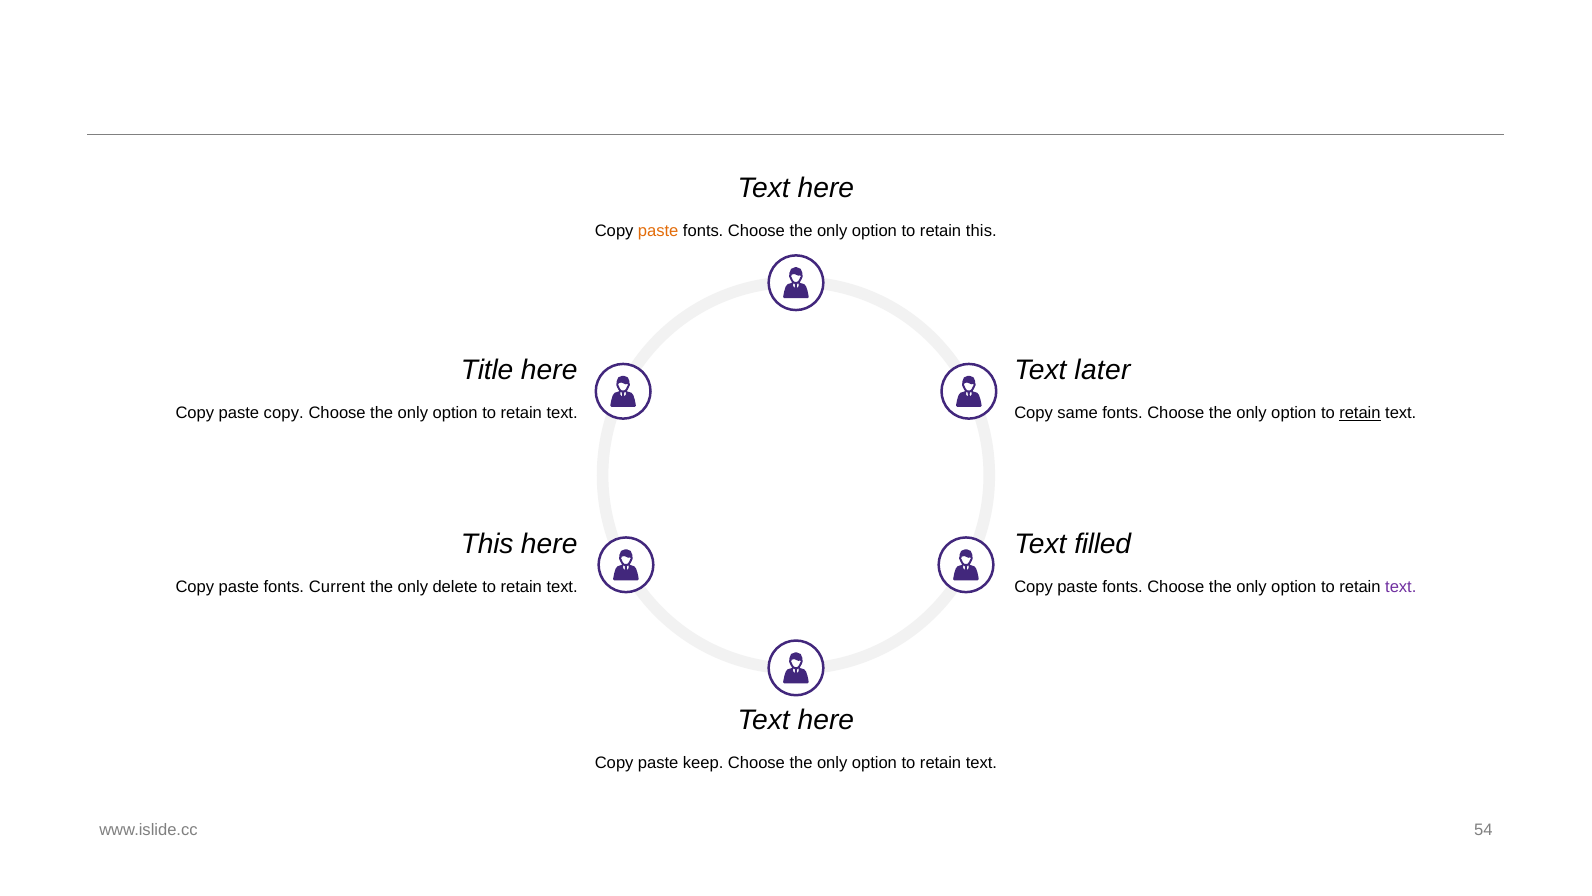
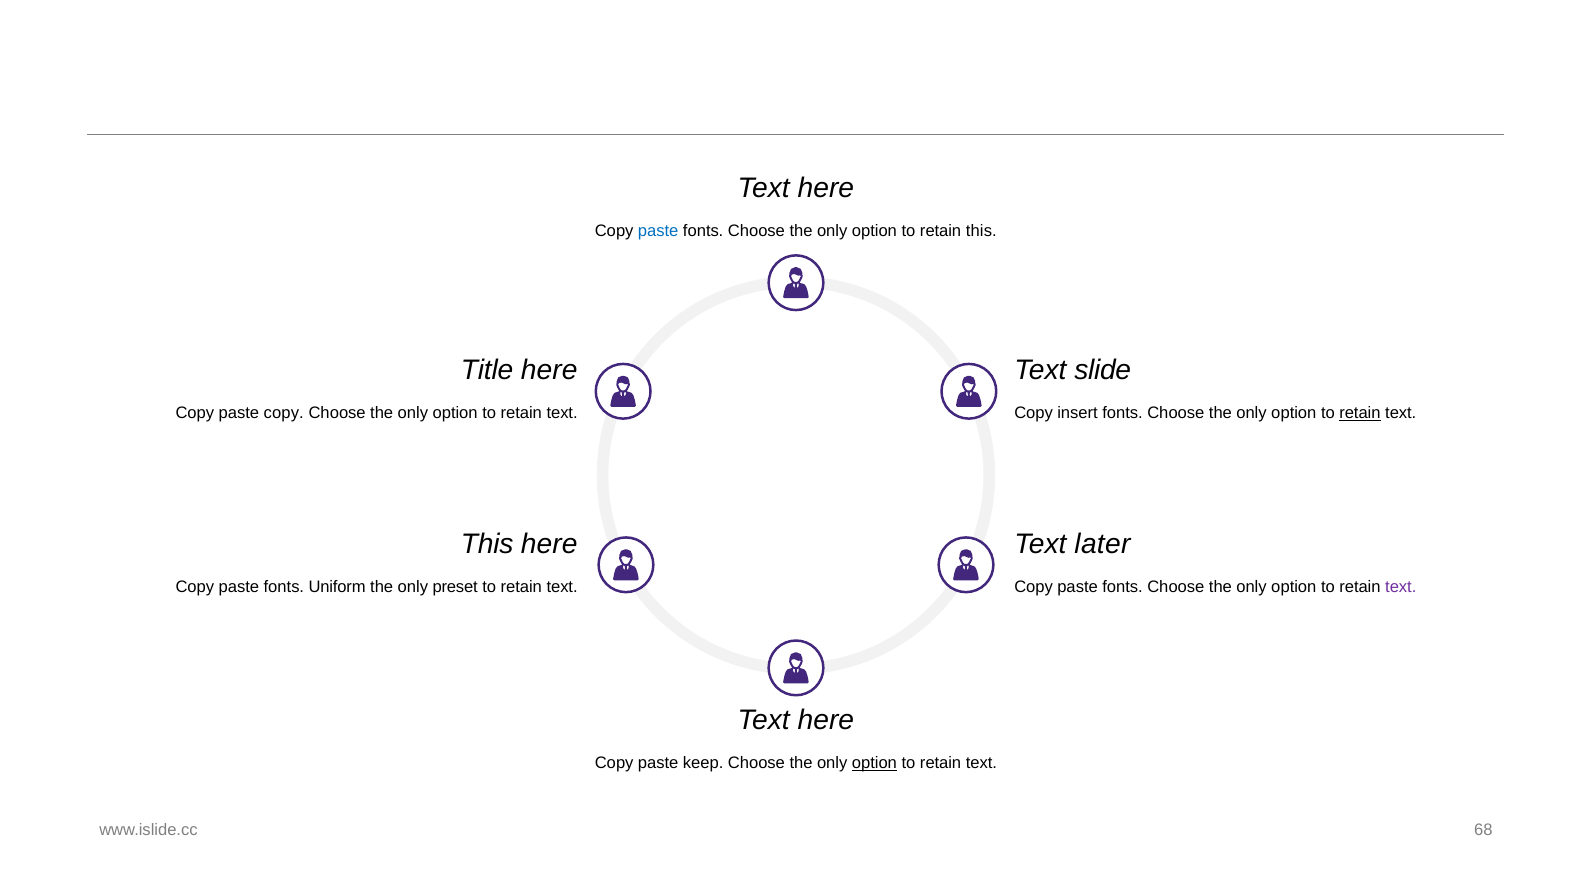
paste at (658, 231) colour: orange -> blue
later: later -> slide
same: same -> insert
filled: filled -> later
Current: Current -> Uniform
delete: delete -> preset
option at (874, 763) underline: none -> present
54: 54 -> 68
